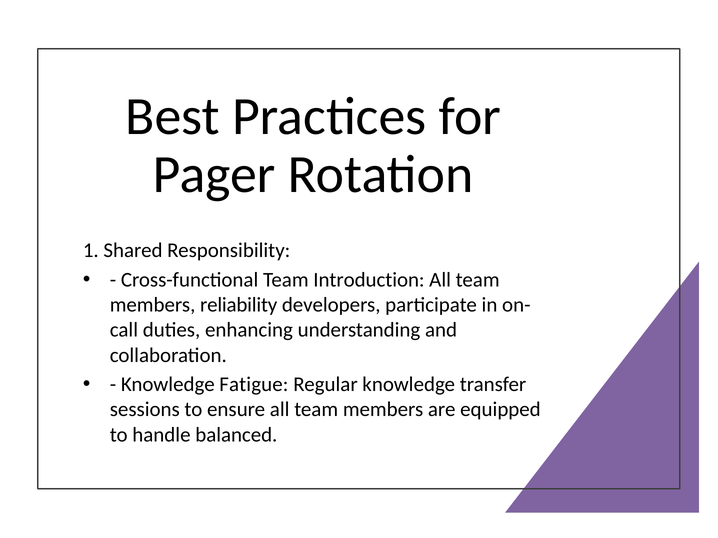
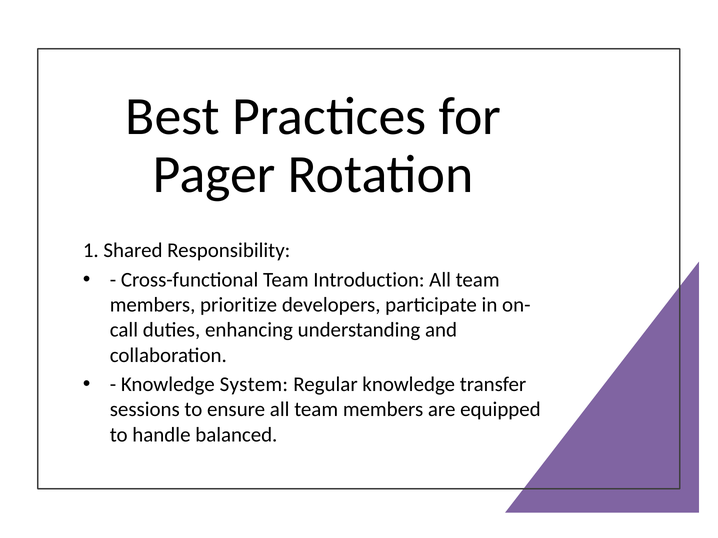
reliability: reliability -> prioritize
Fatigue: Fatigue -> System
